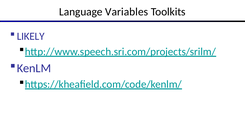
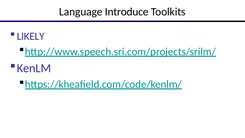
Variables: Variables -> Introduce
